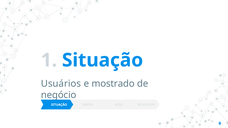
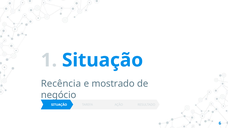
Usuários: Usuários -> Recência
